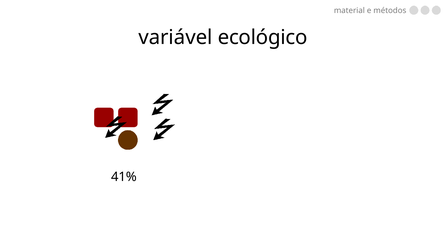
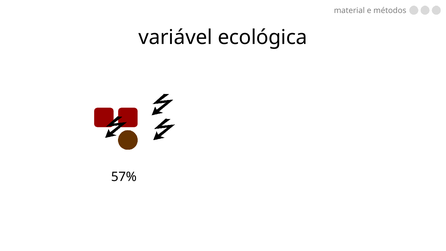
ecológico: ecológico -> ecológica
41%: 41% -> 57%
